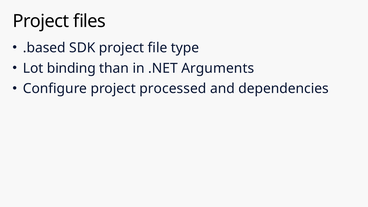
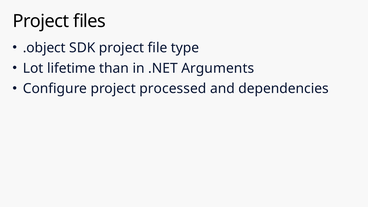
.based: .based -> .object
binding: binding -> lifetime
